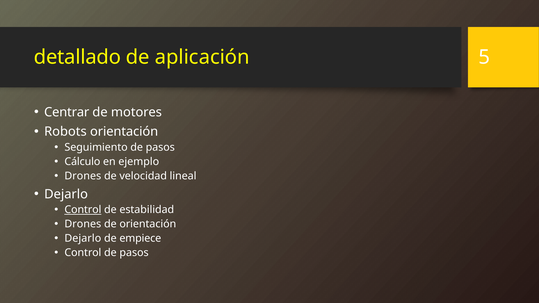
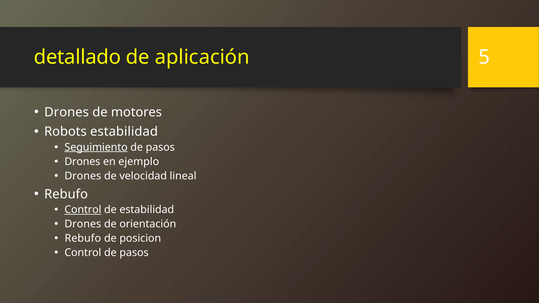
Centrar at (67, 112): Centrar -> Drones
Robots orientación: orientación -> estabilidad
Seguimiento underline: none -> present
Cálculo at (82, 162): Cálculo -> Drones
Dejarlo at (66, 194): Dejarlo -> Rebufo
Dejarlo at (83, 239): Dejarlo -> Rebufo
empiece: empiece -> posicion
